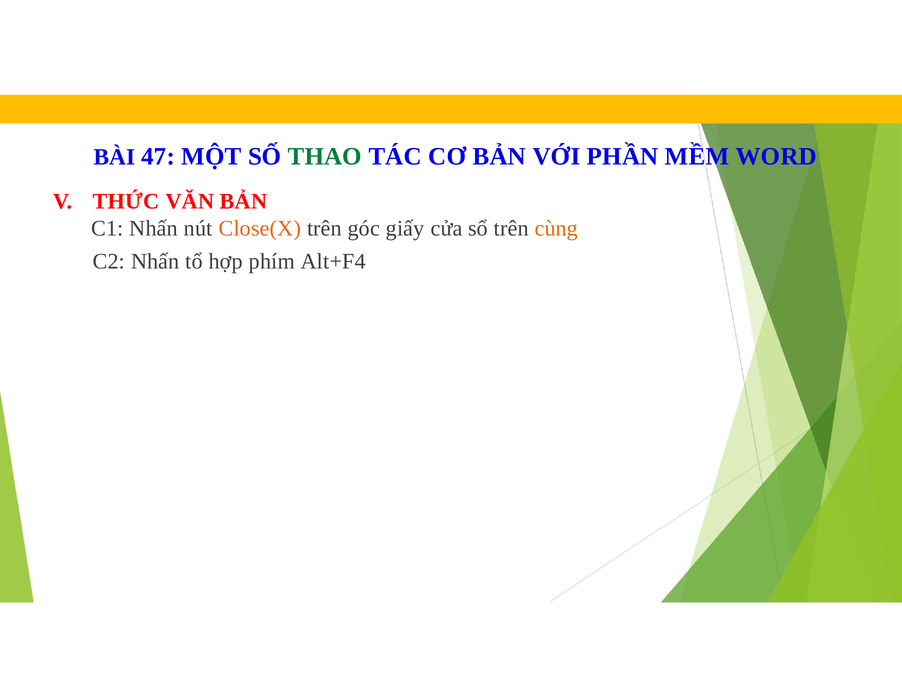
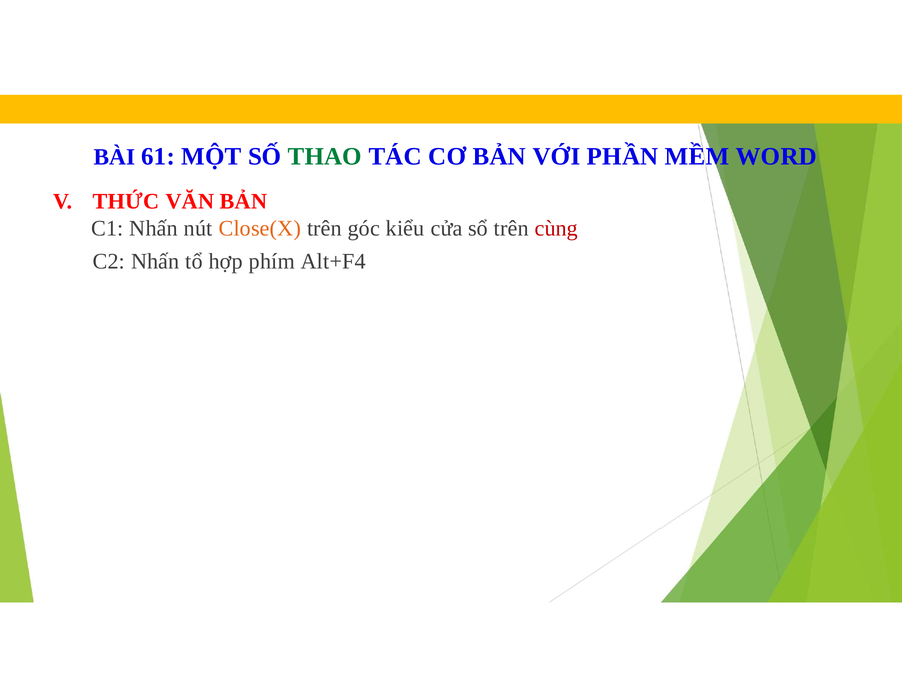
47: 47 -> 61
giấy: giấy -> kiểu
cùng colour: orange -> red
